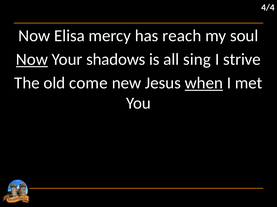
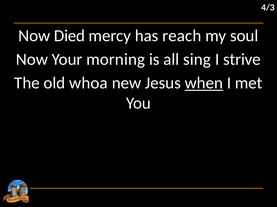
4/4: 4/4 -> 4/3
Elisa: Elisa -> Died
Now at (32, 60) underline: present -> none
shadows: shadows -> morning
come: come -> whoa
